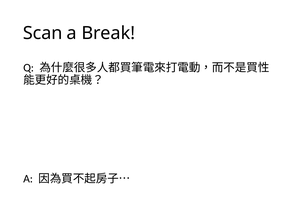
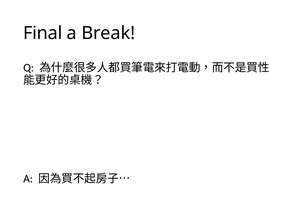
Scan: Scan -> Final
